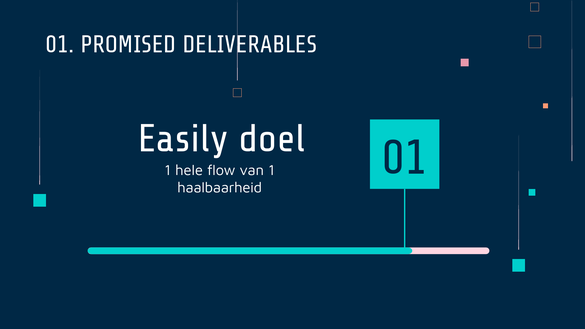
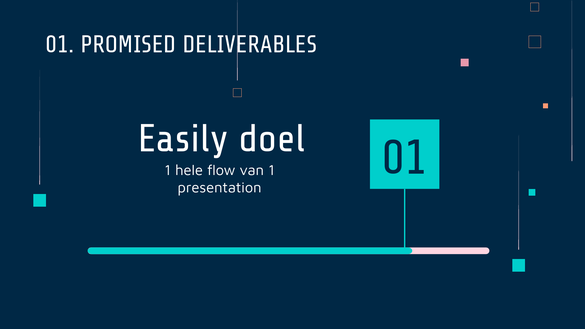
haalbaarheid: haalbaarheid -> presentation
